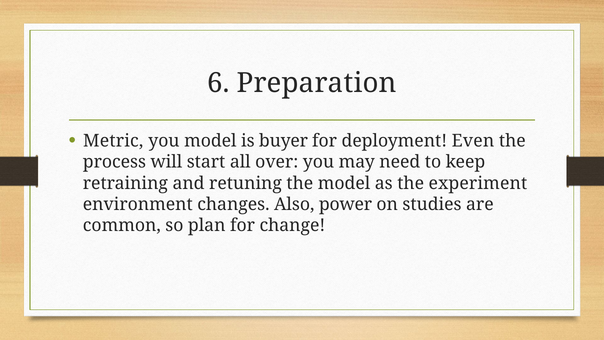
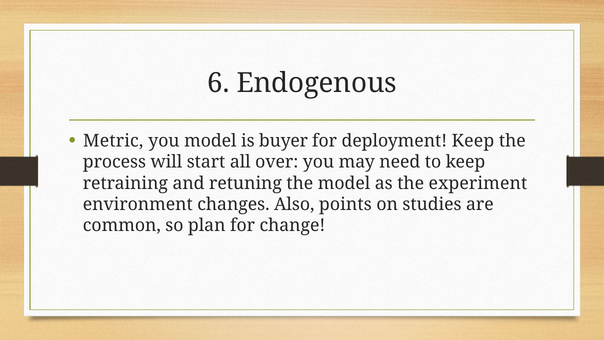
Preparation: Preparation -> Endogenous
deployment Even: Even -> Keep
power: power -> points
